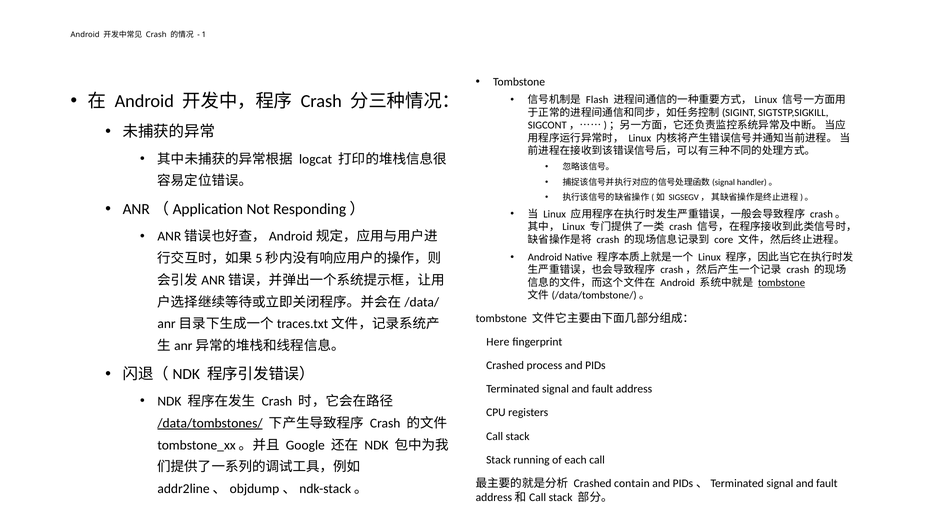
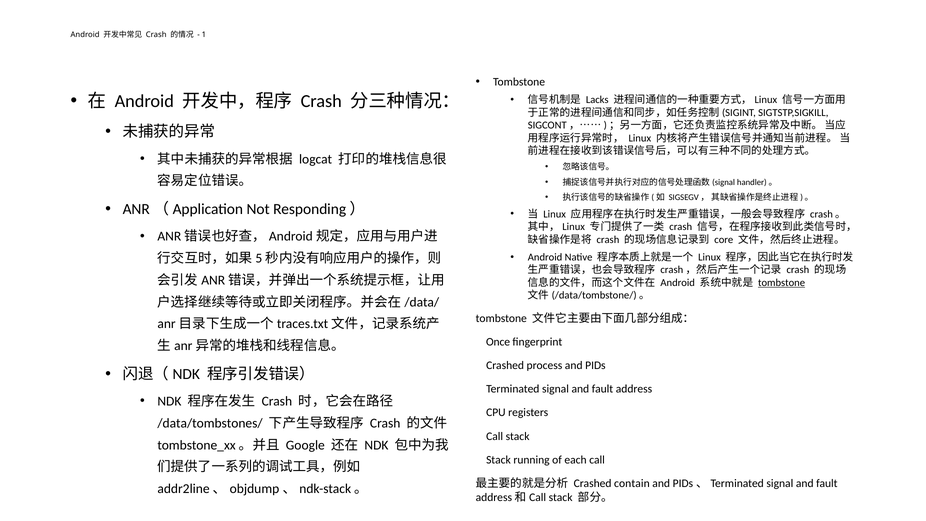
Flash: Flash -> Lacks
Here: Here -> Once
/data/tombstones/ underline: present -> none
